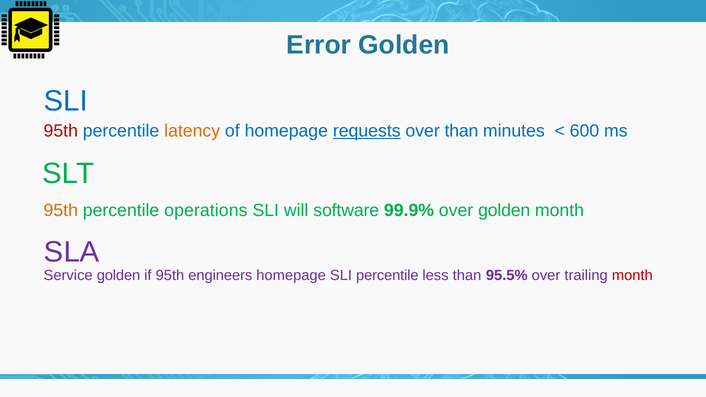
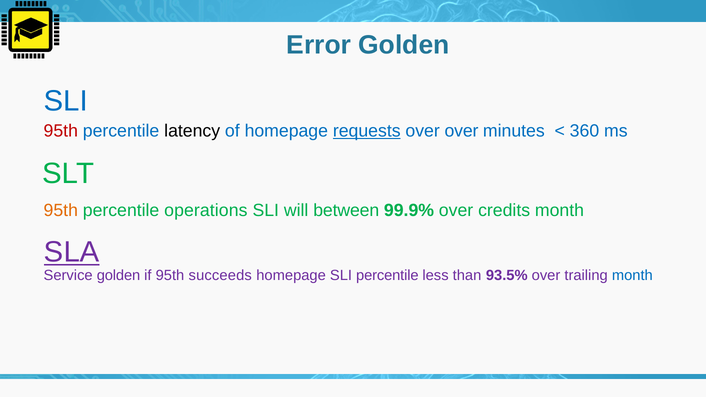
latency colour: orange -> black
over than: than -> over
600: 600 -> 360
software: software -> between
over golden: golden -> credits
SLA underline: none -> present
engineers: engineers -> succeeds
95.5%: 95.5% -> 93.5%
month at (632, 275) colour: red -> blue
